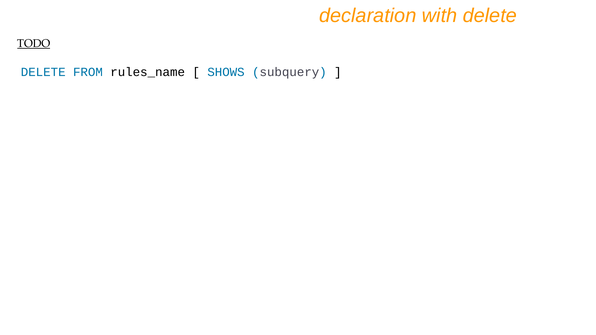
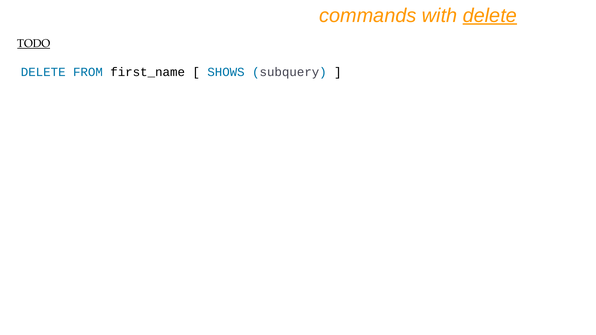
declaration: declaration -> commands
delete at (490, 16) underline: none -> present
rules_name: rules_name -> first_name
